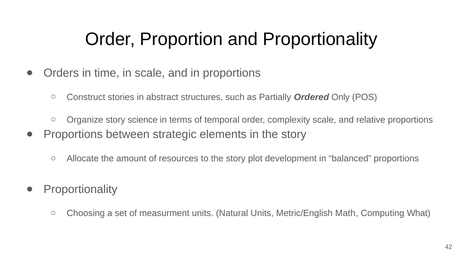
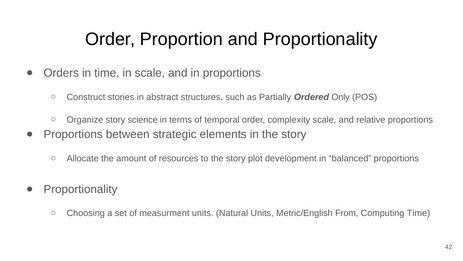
Math: Math -> From
Computing What: What -> Time
